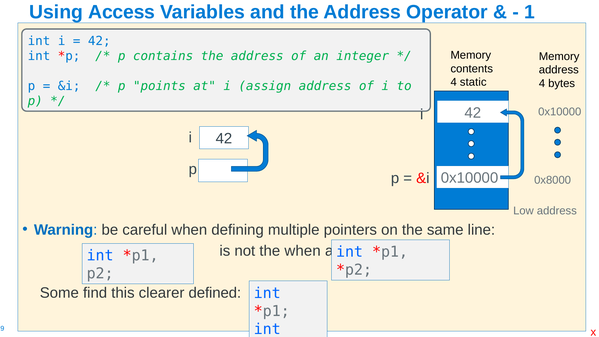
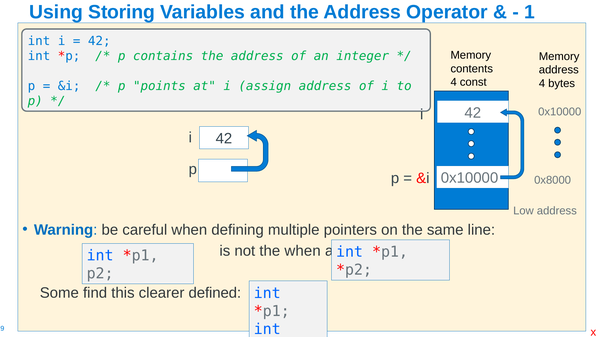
Access: Access -> Storing
static: static -> const
